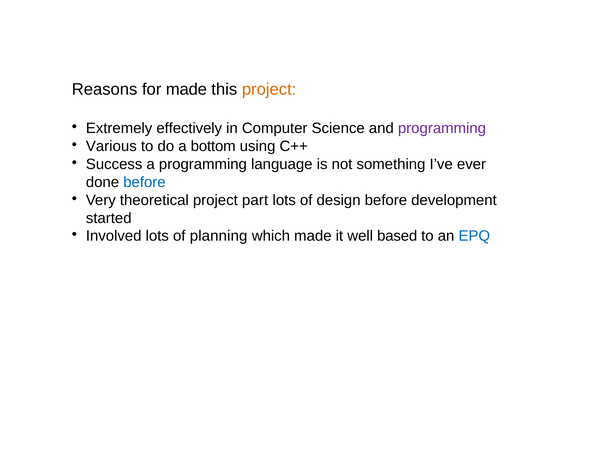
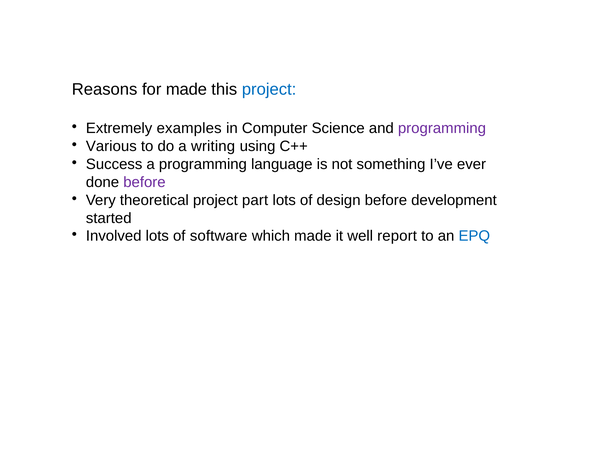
project at (269, 89) colour: orange -> blue
effectively: effectively -> examples
bottom: bottom -> writing
before at (144, 182) colour: blue -> purple
planning: planning -> software
based: based -> report
